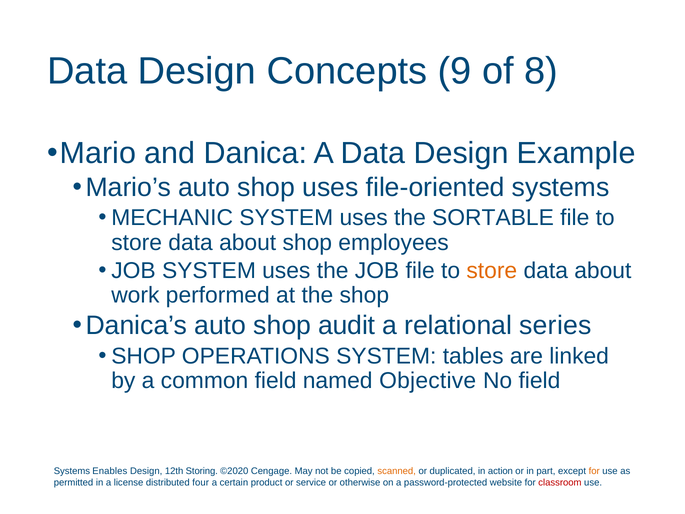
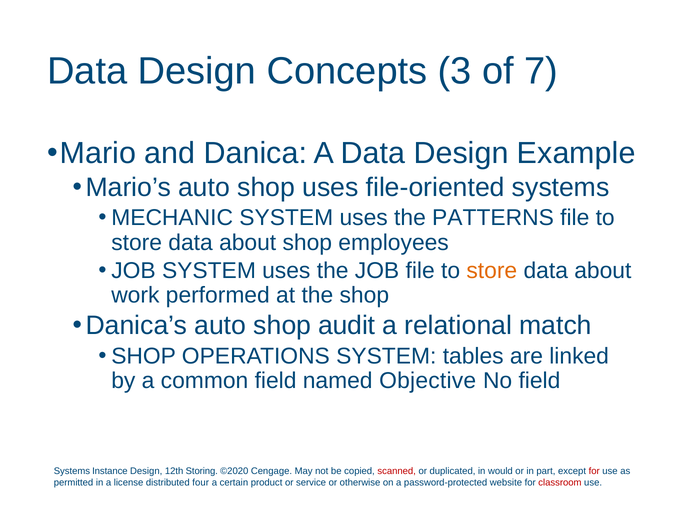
9: 9 -> 3
8: 8 -> 7
SORTABLE: SORTABLE -> PATTERNS
series: series -> match
Enables: Enables -> Instance
scanned colour: orange -> red
action: action -> would
for at (594, 471) colour: orange -> red
